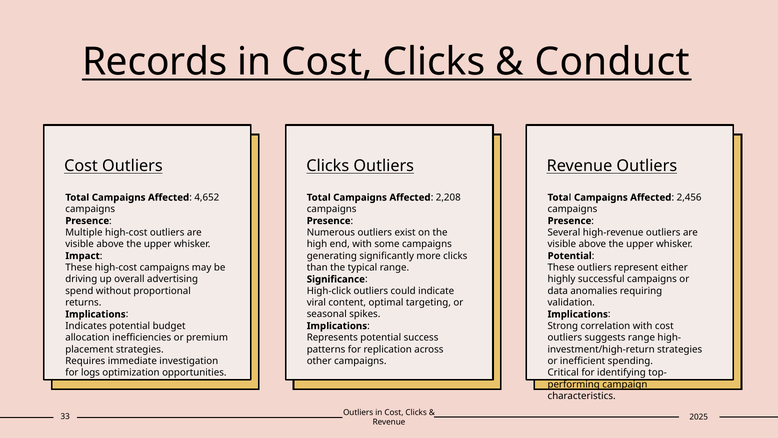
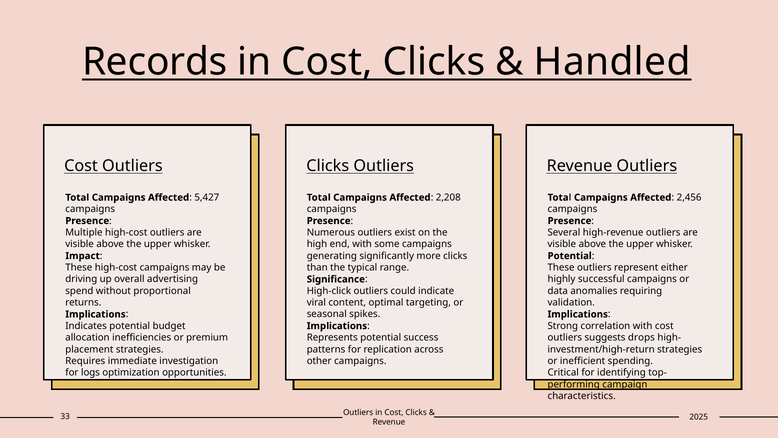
Conduct: Conduct -> Handled
4,652: 4,652 -> 5,427
suggests range: range -> drops
